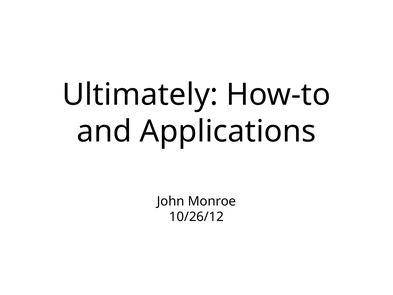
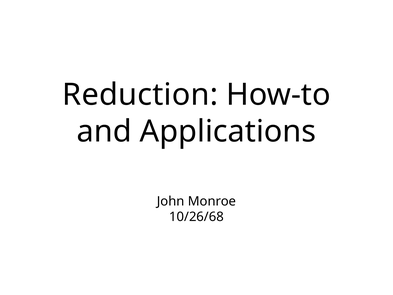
Ultimately: Ultimately -> Reduction
10/26/12: 10/26/12 -> 10/26/68
